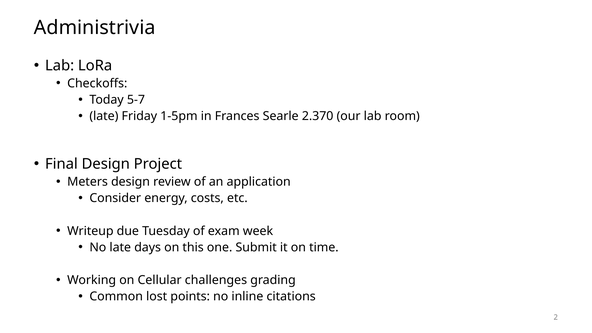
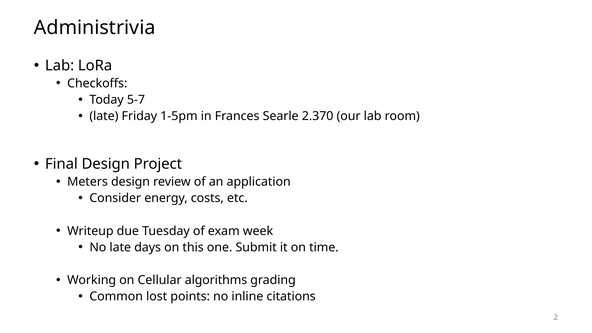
challenges: challenges -> algorithms
